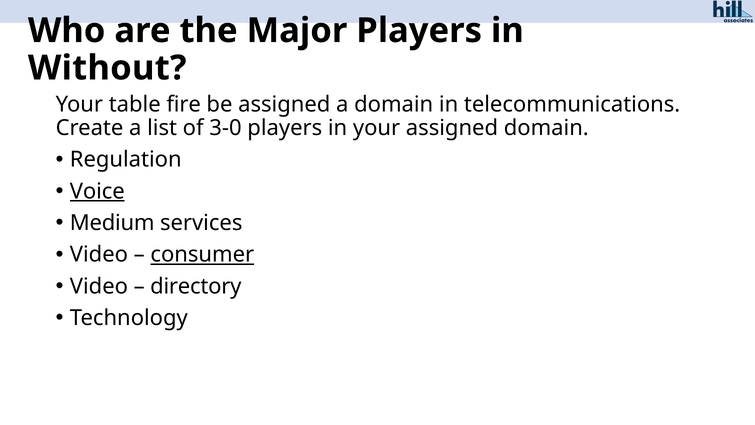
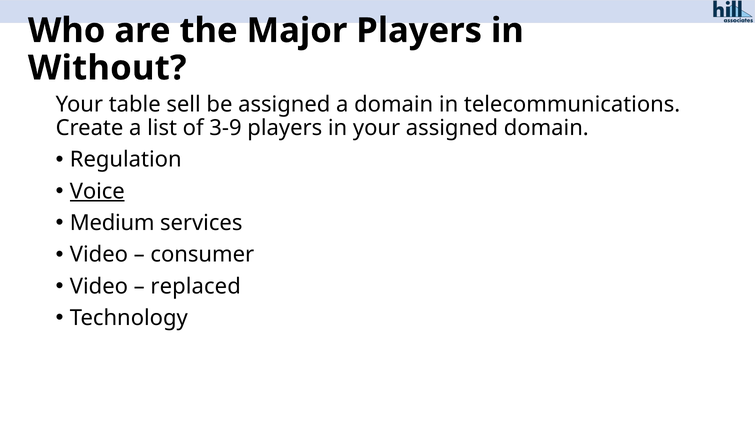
fire: fire -> sell
3-0: 3-0 -> 3-9
consumer underline: present -> none
directory: directory -> replaced
